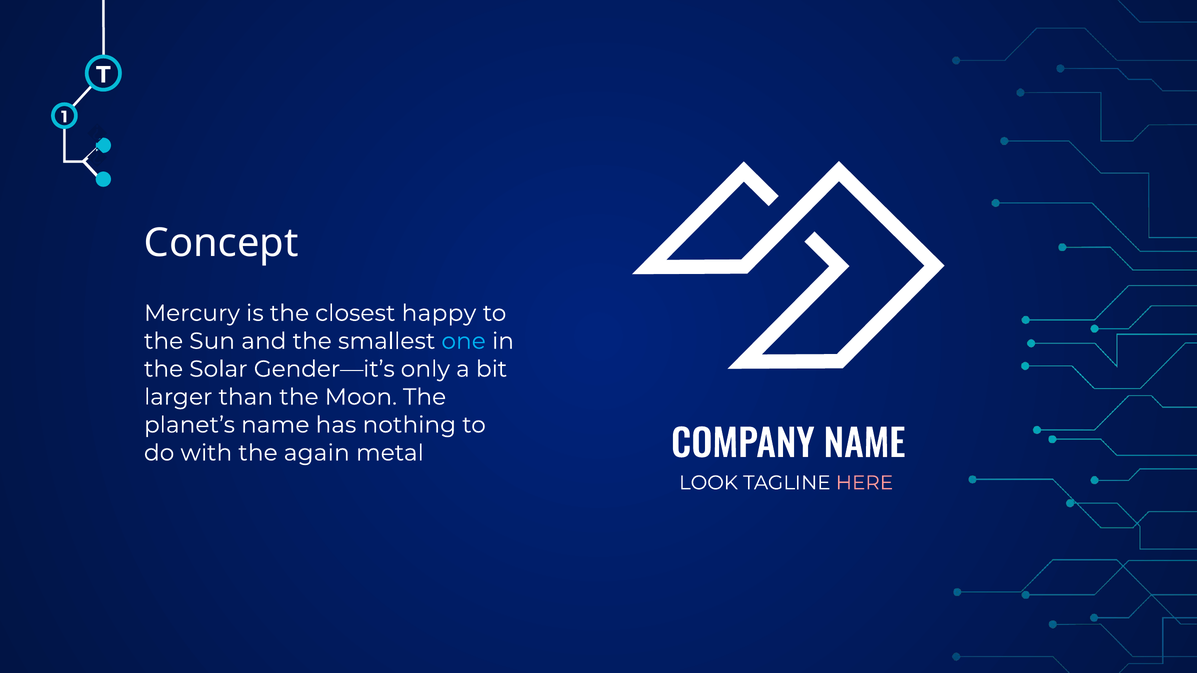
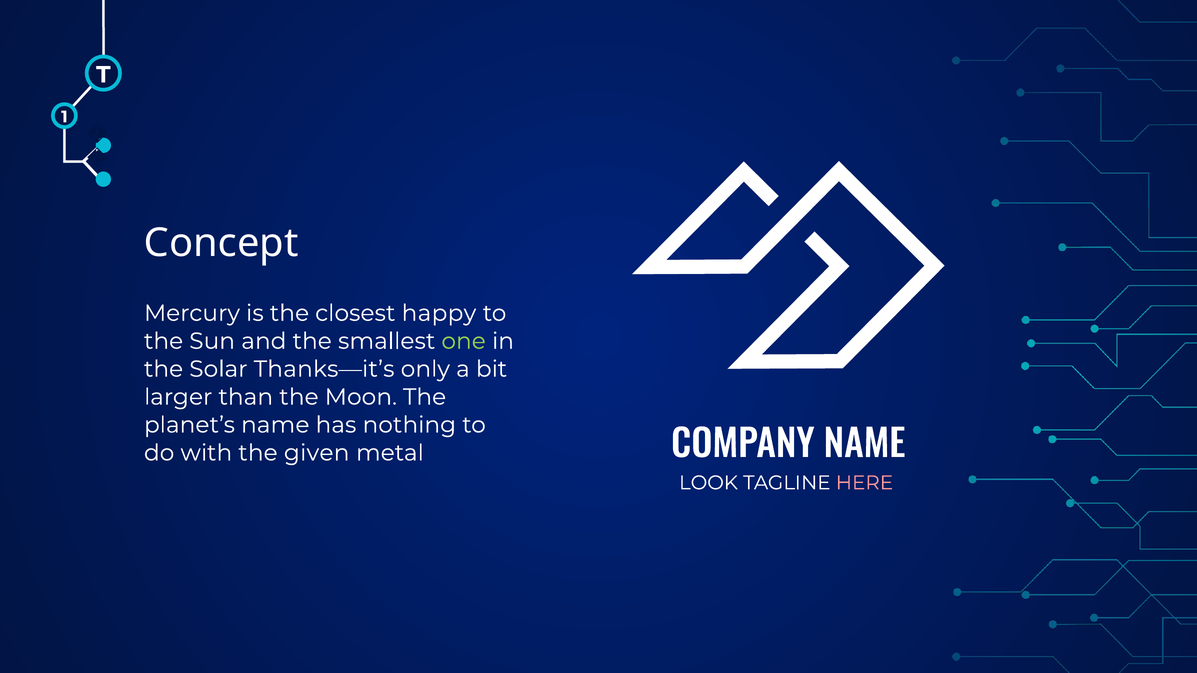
one colour: light blue -> light green
Gender—it’s: Gender—it’s -> Thanks—it’s
again: again -> given
